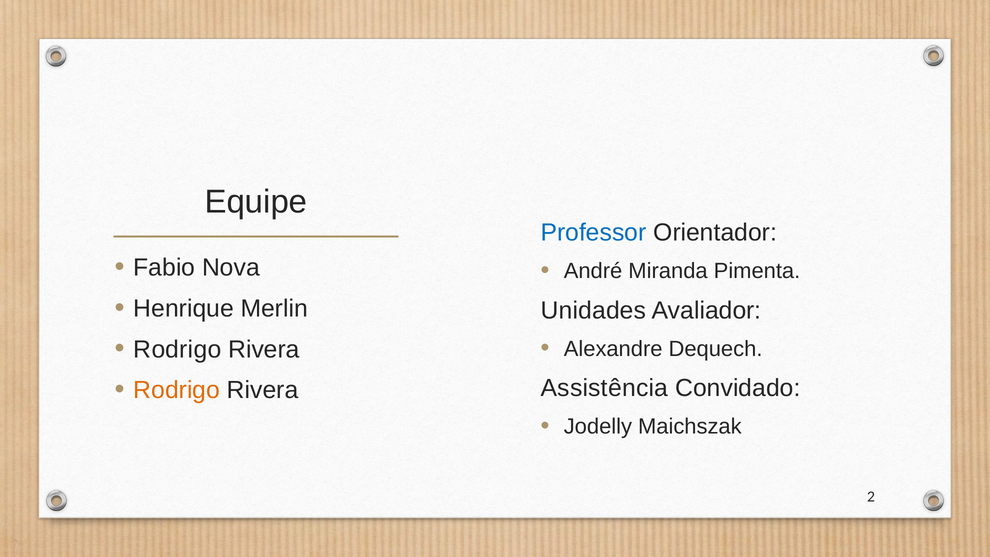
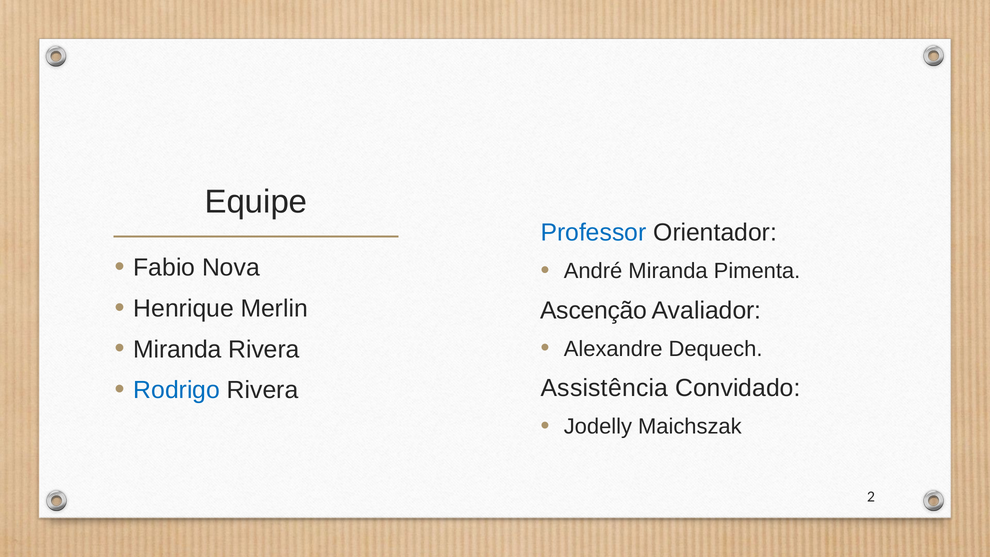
Unidades: Unidades -> Ascenção
Rodrigo at (177, 349): Rodrigo -> Miranda
Rodrigo at (177, 390) colour: orange -> blue
